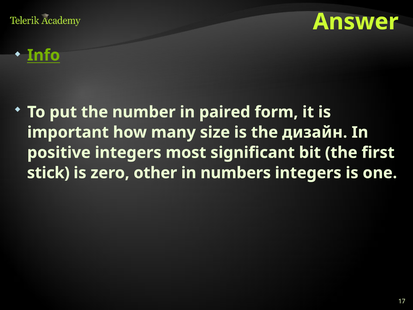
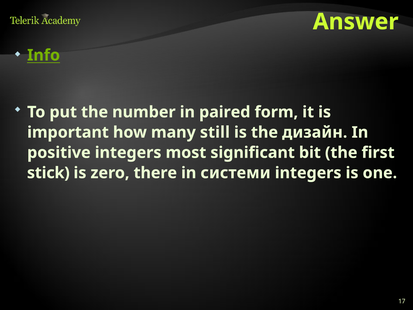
size: size -> still
other: other -> there
numbers: numbers -> системи
